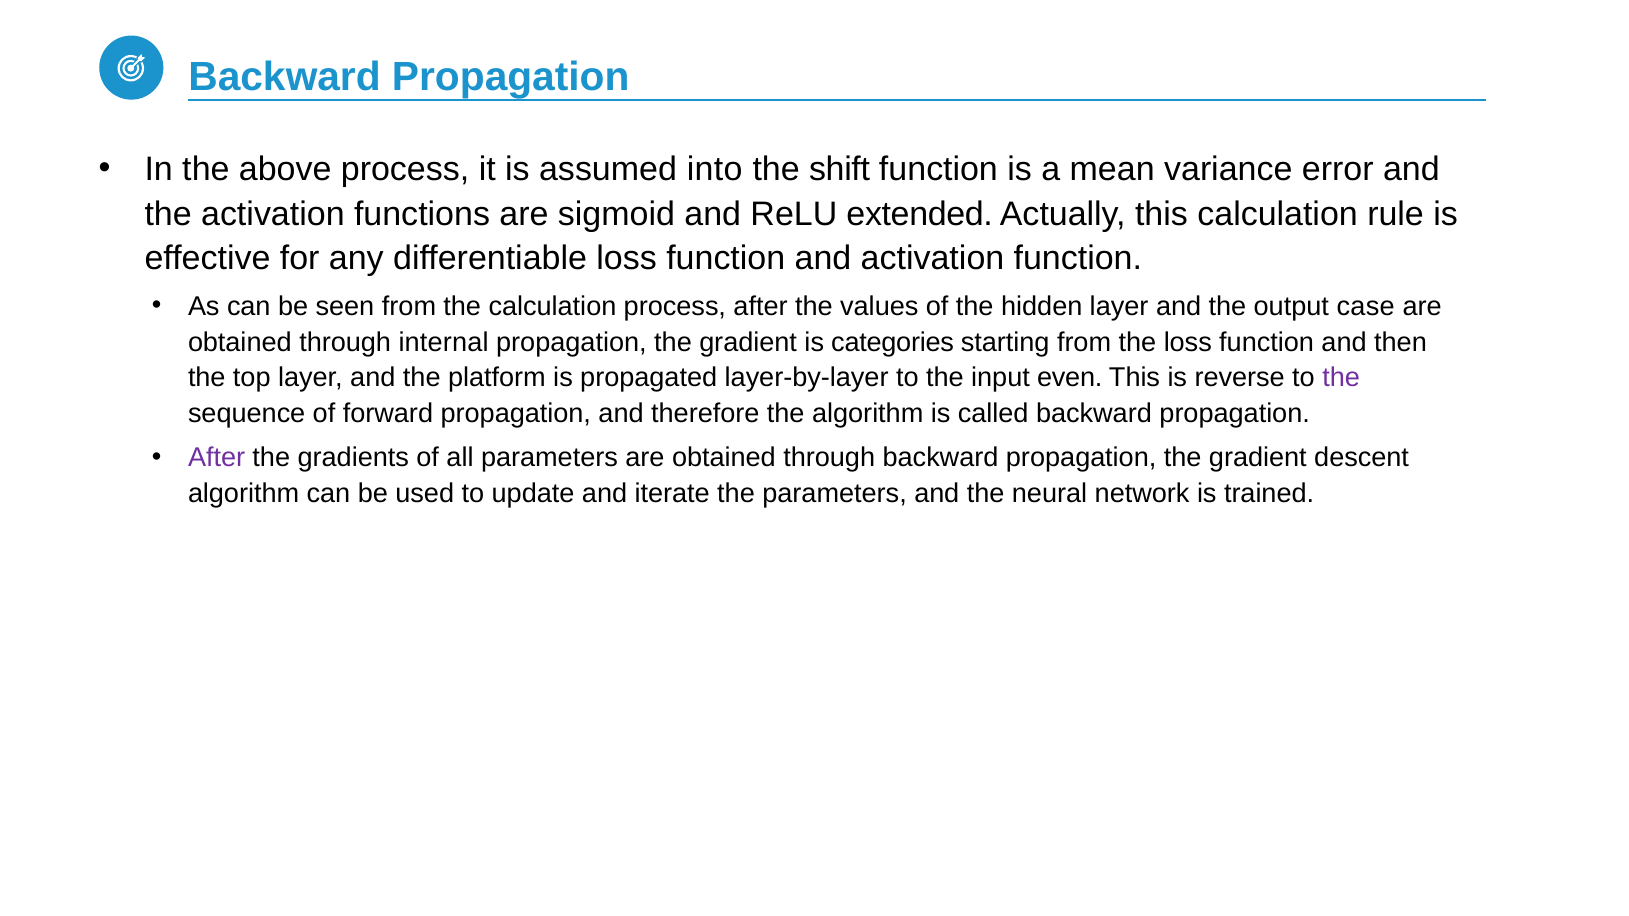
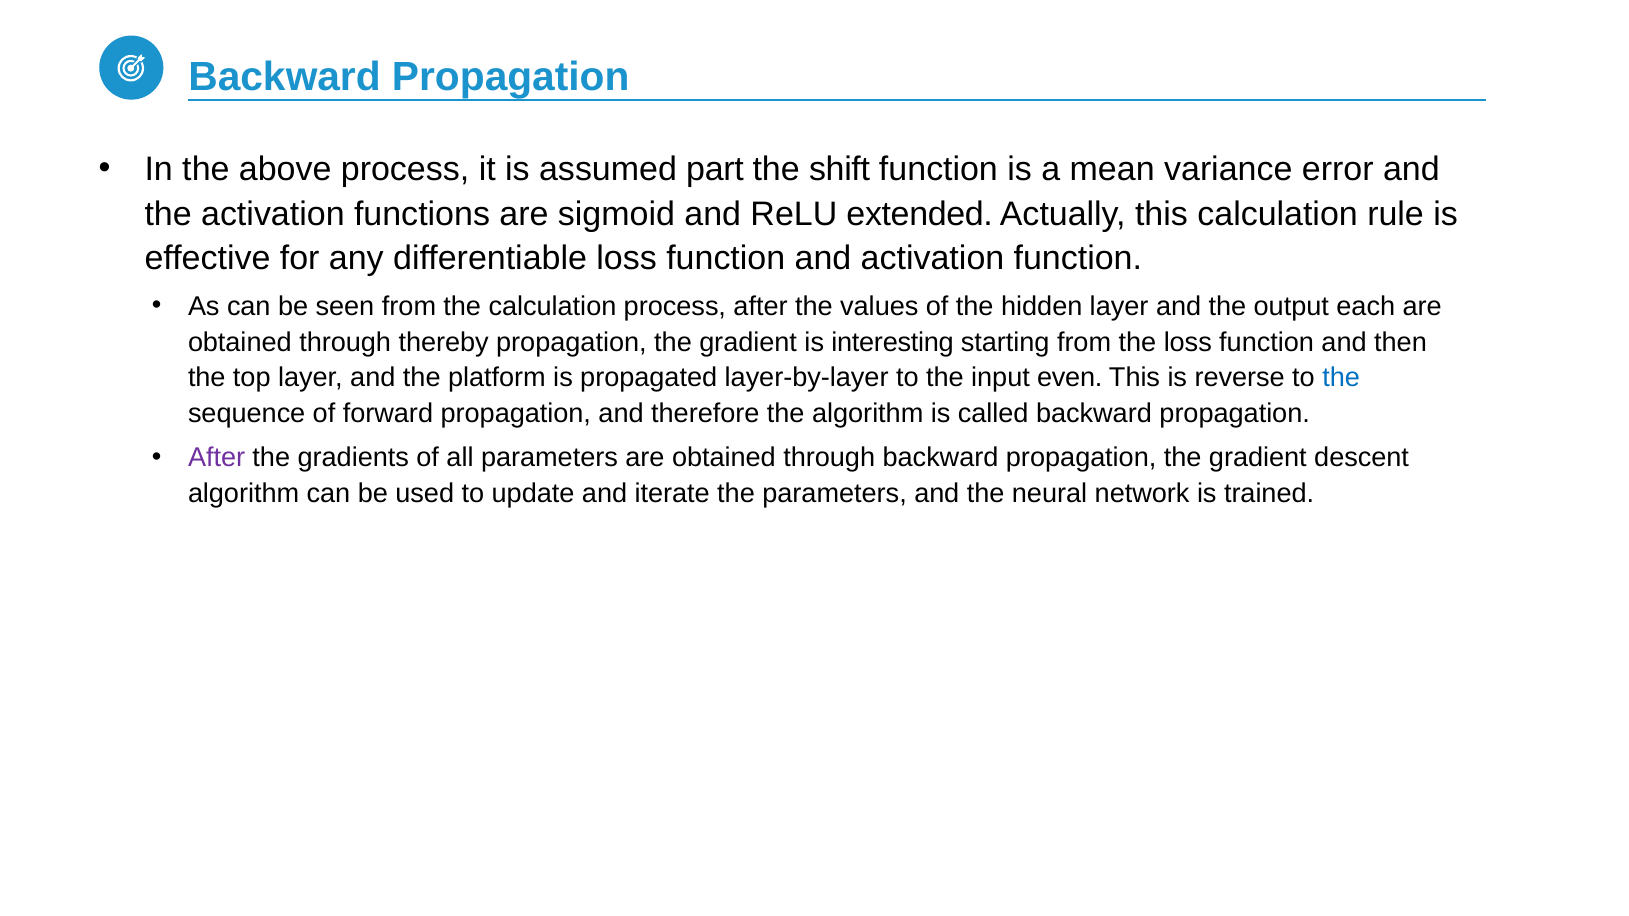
into: into -> part
case: case -> each
internal: internal -> thereby
categories: categories -> interesting
the at (1341, 378) colour: purple -> blue
